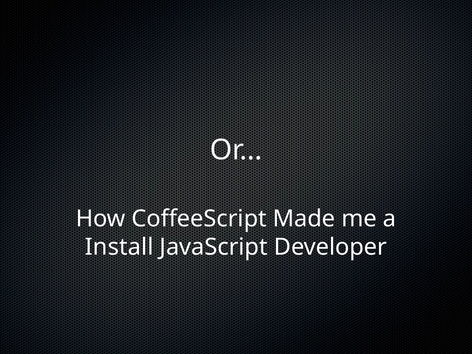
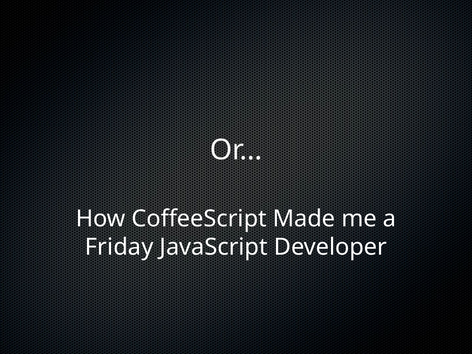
Install: Install -> Friday
